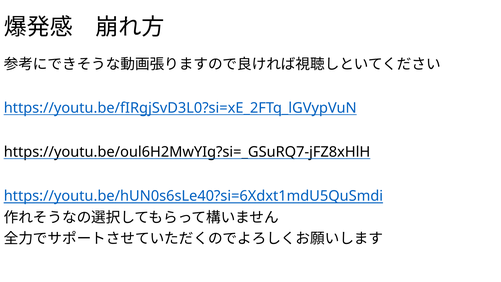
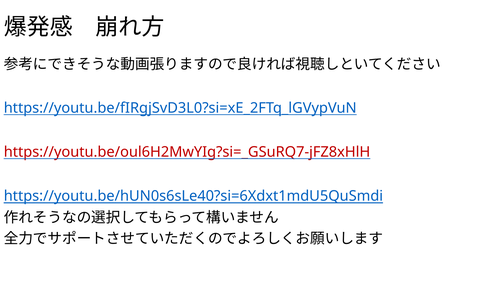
https://youtu.be/oul6H2MwYIg?si=_GSuRQ7-jFZ8xHlH colour: black -> red
